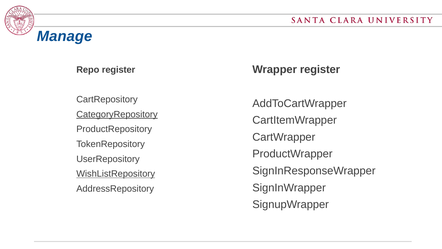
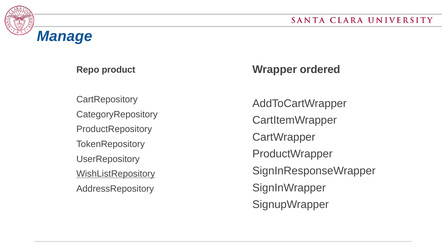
Wrapper register: register -> ordered
Repo register: register -> product
CategoryRepository underline: present -> none
